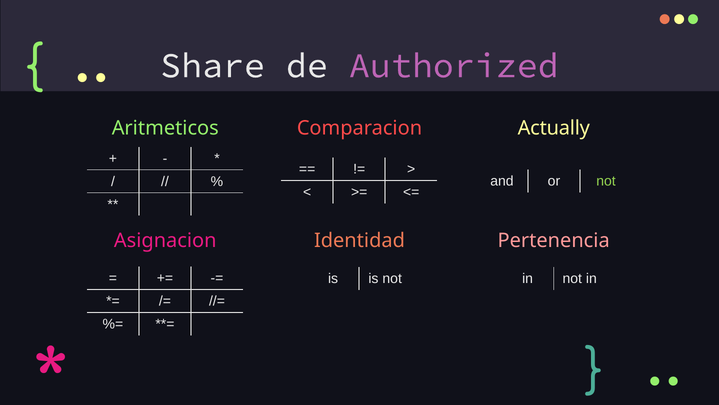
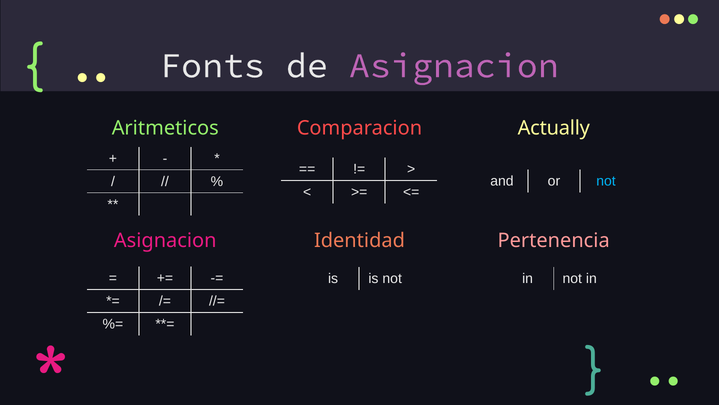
Share: Share -> Fonts
de Authorized: Authorized -> Asignacion
not at (606, 181) colour: light green -> light blue
